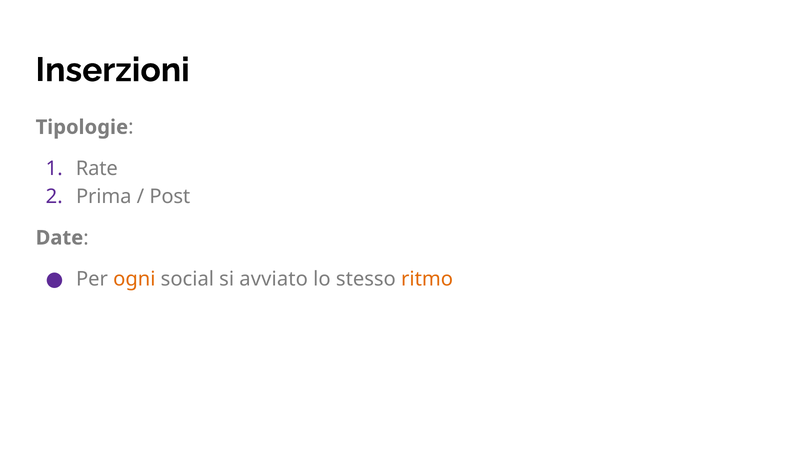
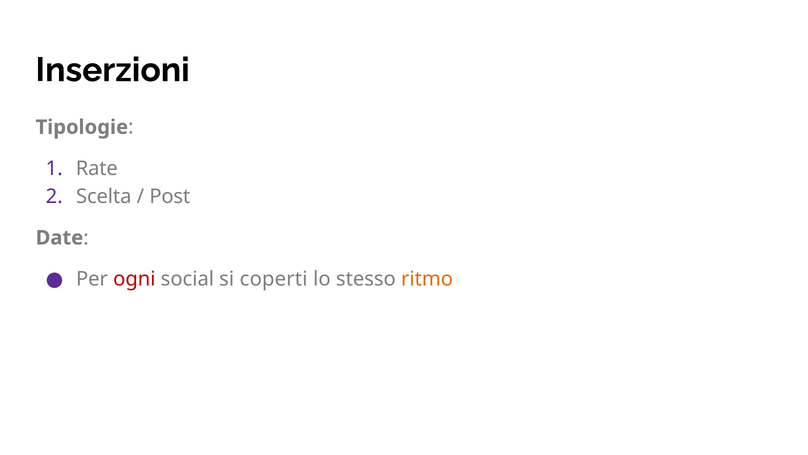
Prima: Prima -> Scelta
ogni colour: orange -> red
avviato: avviato -> coperti
